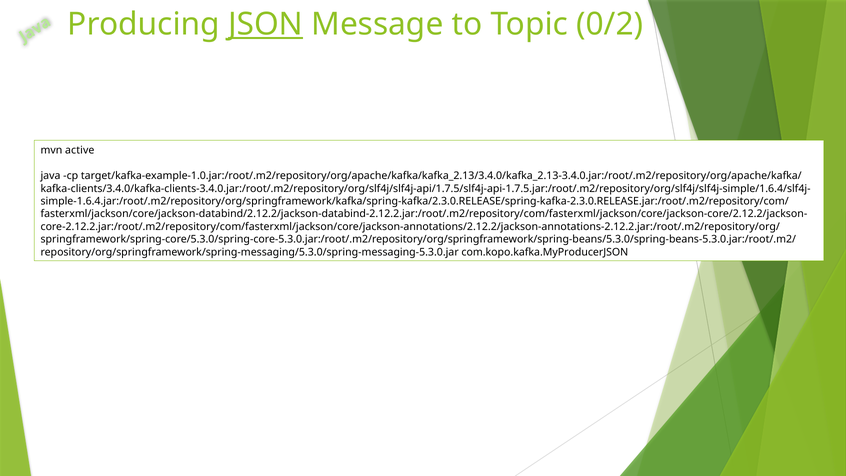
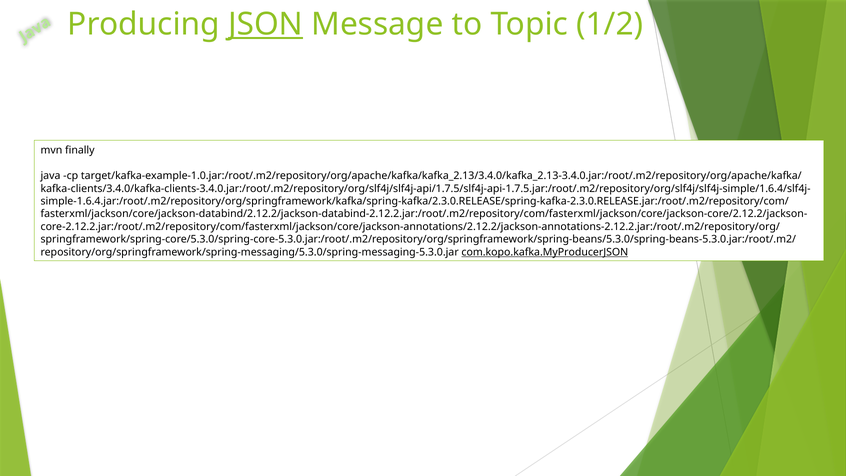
0/2: 0/2 -> 1/2
active: active -> finally
com.kopo.kafka.MyProducerJSON underline: none -> present
